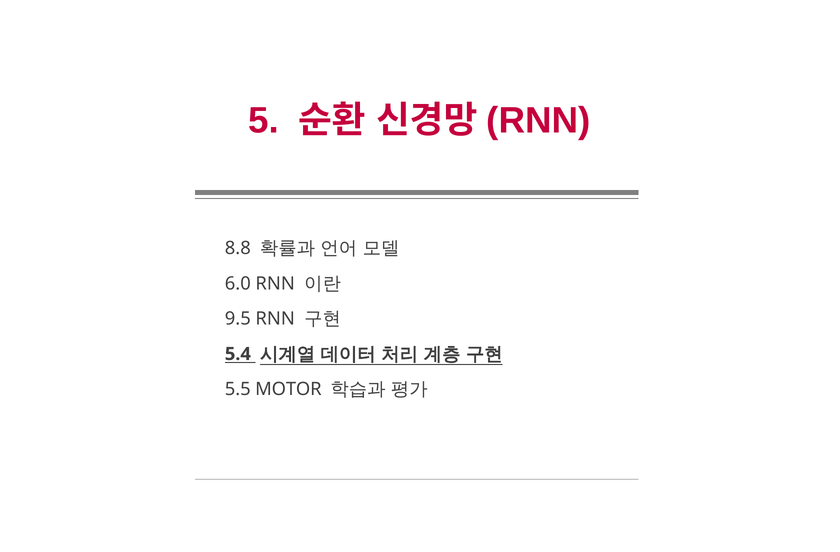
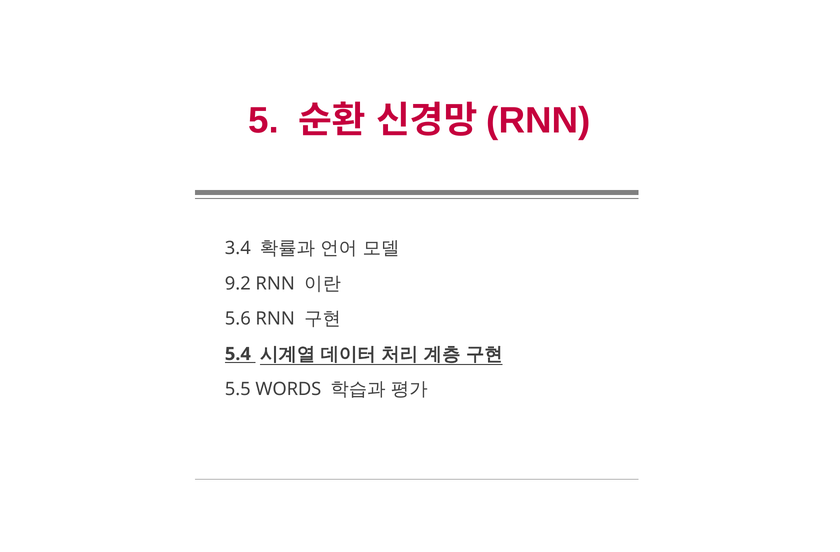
8.8: 8.8 -> 3.4
6.0: 6.0 -> 9.2
9.5: 9.5 -> 5.6
MOTOR: MOTOR -> WORDS
